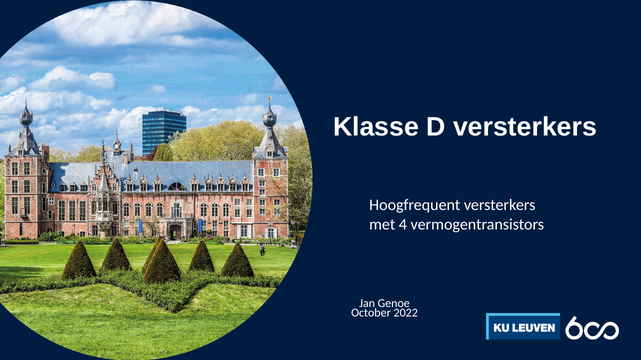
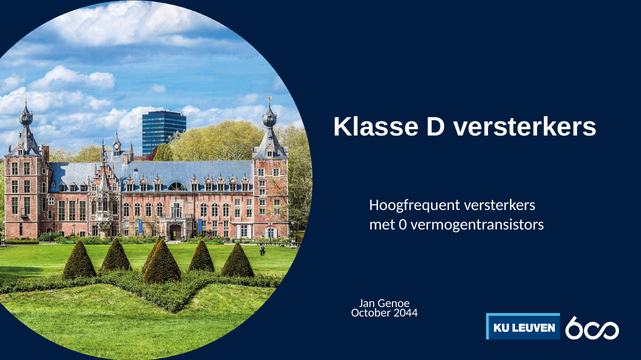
4: 4 -> 0
2022: 2022 -> 2044
